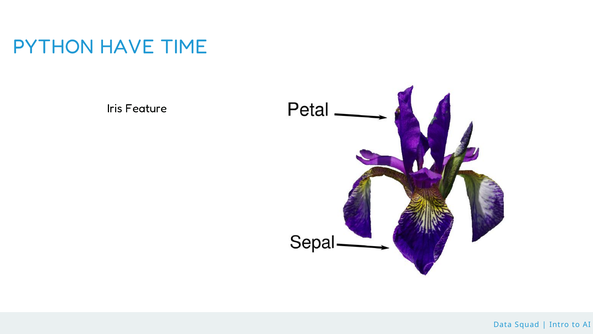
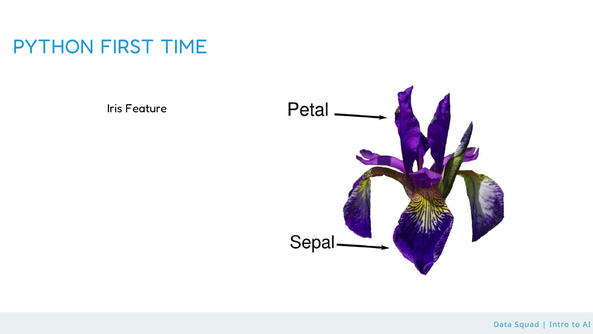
HAVE: HAVE -> FIRST
